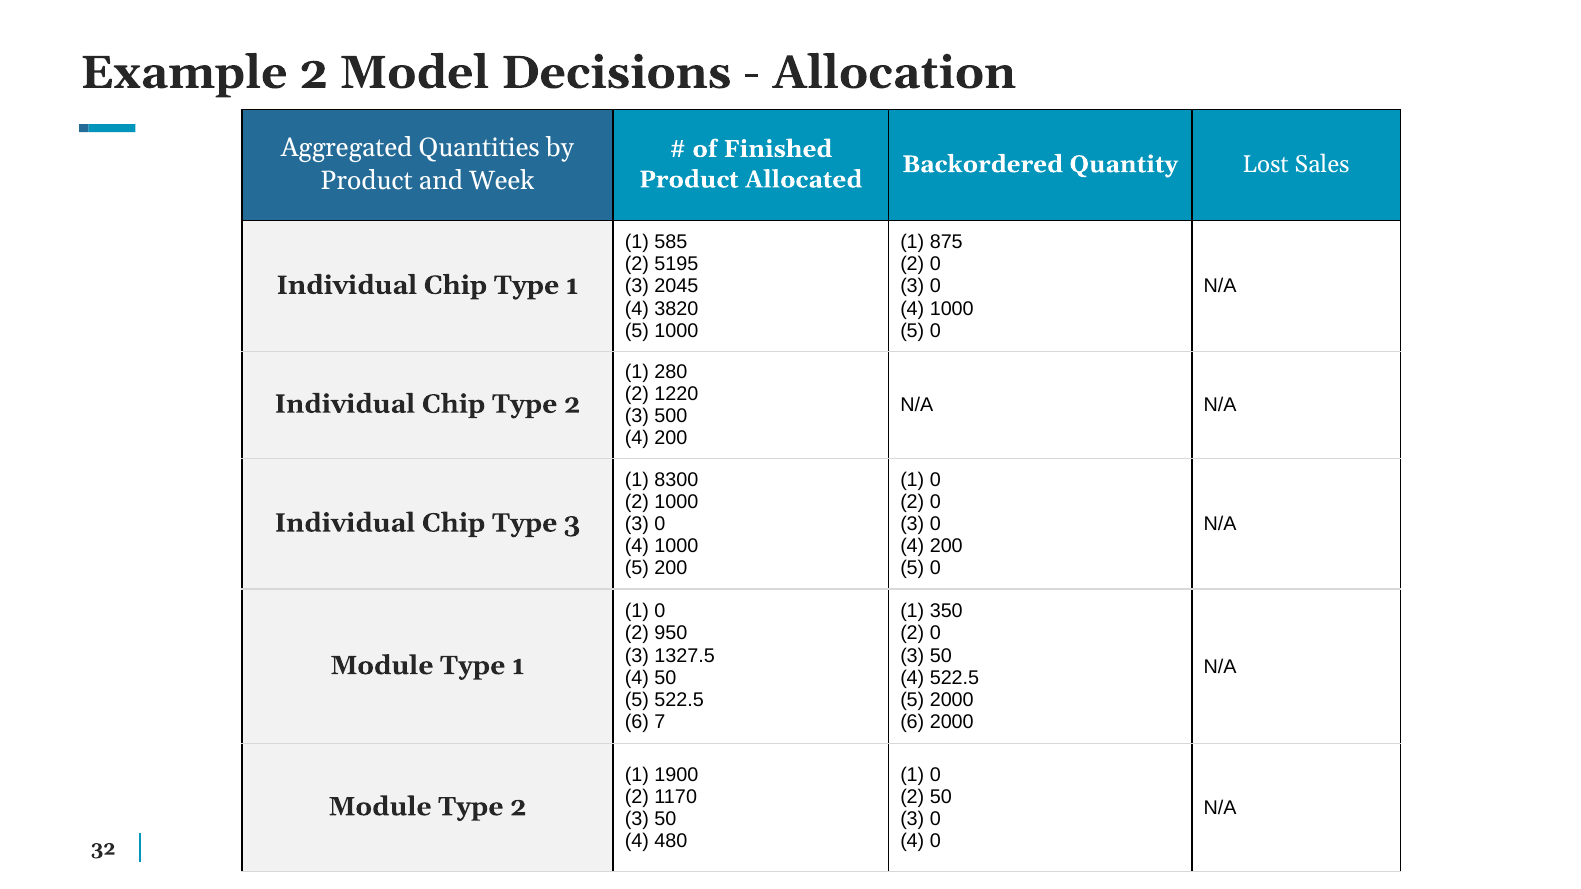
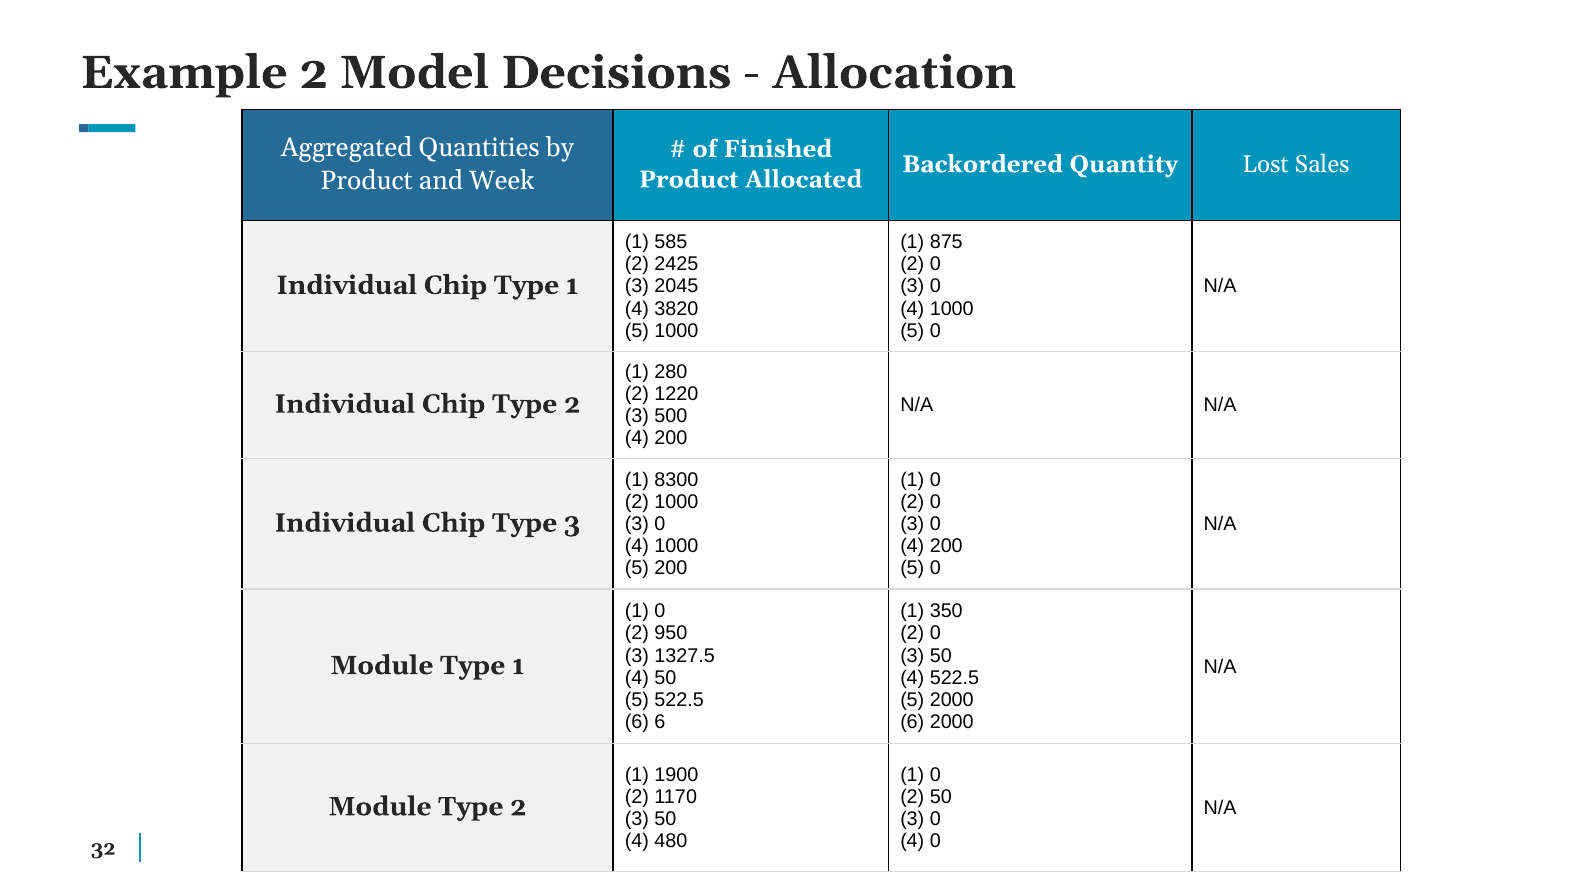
5195: 5195 -> 2425
6 7: 7 -> 6
